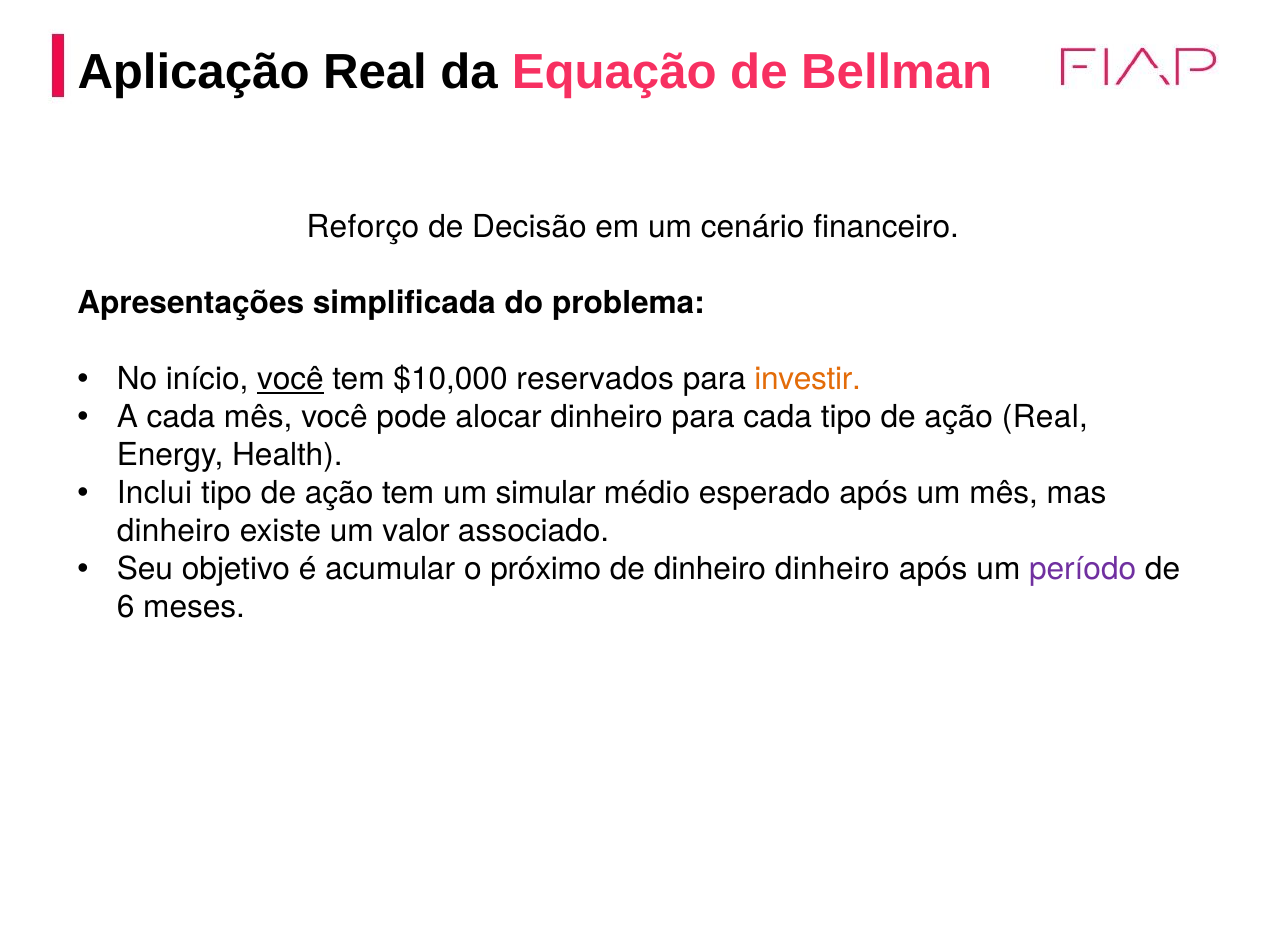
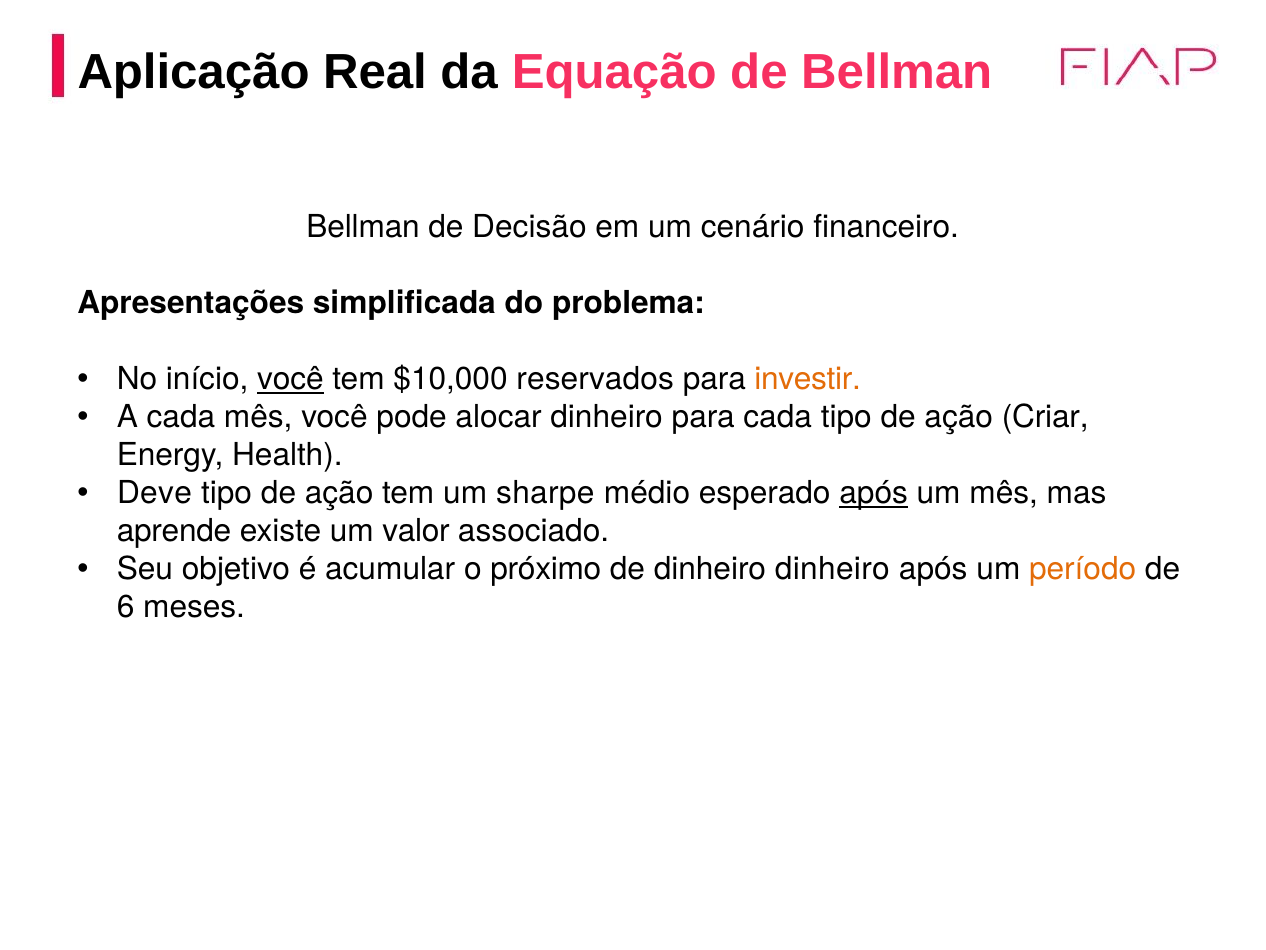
Reforço at (363, 227): Reforço -> Bellman
ação Real: Real -> Criar
Inclui: Inclui -> Deve
simular: simular -> sharpe
após at (874, 493) underline: none -> present
dinheiro at (174, 531): dinheiro -> aprende
período colour: purple -> orange
